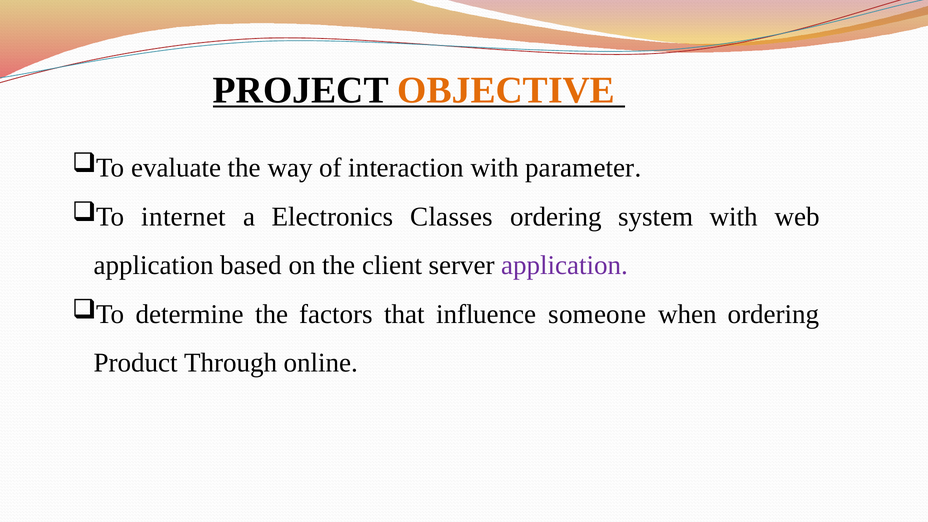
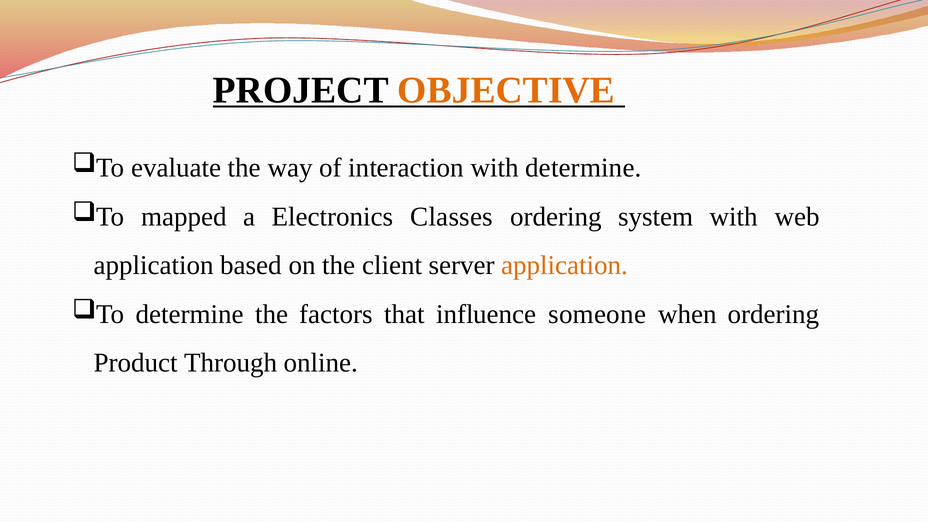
with parameter: parameter -> determine
internet: internet -> mapped
application at (565, 265) colour: purple -> orange
